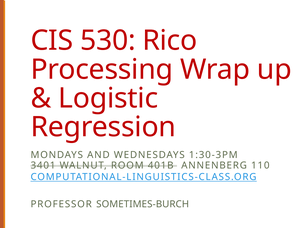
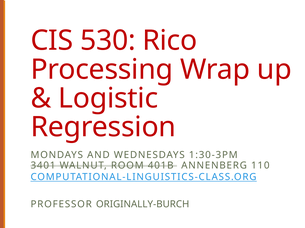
SOMETIMES-BURCH: SOMETIMES-BURCH -> ORIGINALLY-BURCH
